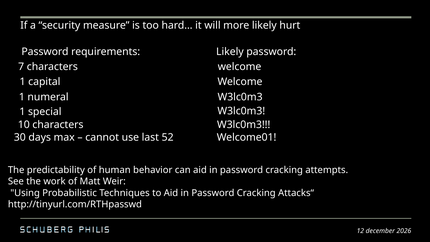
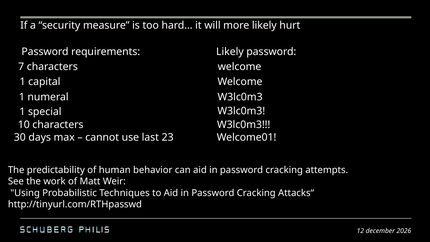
52: 52 -> 23
